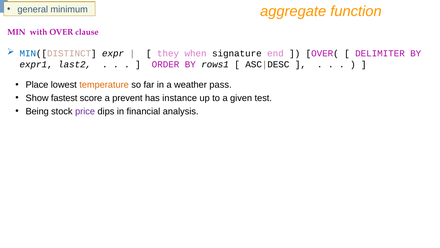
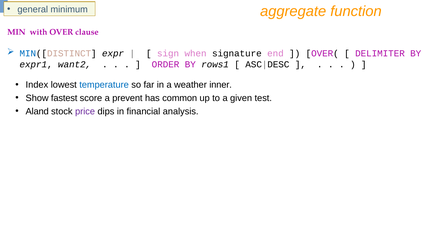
they: they -> sign
last2: last2 -> want2
Place: Place -> Index
temperature colour: orange -> blue
pass: pass -> inner
instance: instance -> common
Being: Being -> Aland
